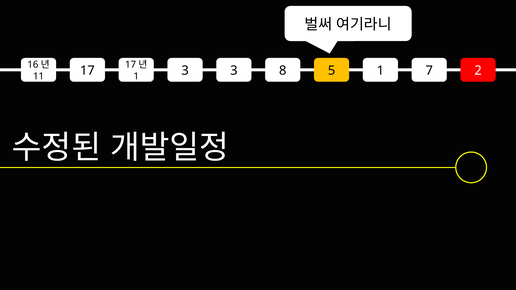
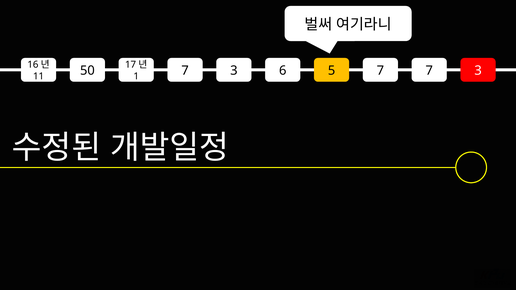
17: 17 -> 50
1 3: 3 -> 7
8: 8 -> 6
5 1: 1 -> 7
2 at (478, 71): 2 -> 3
